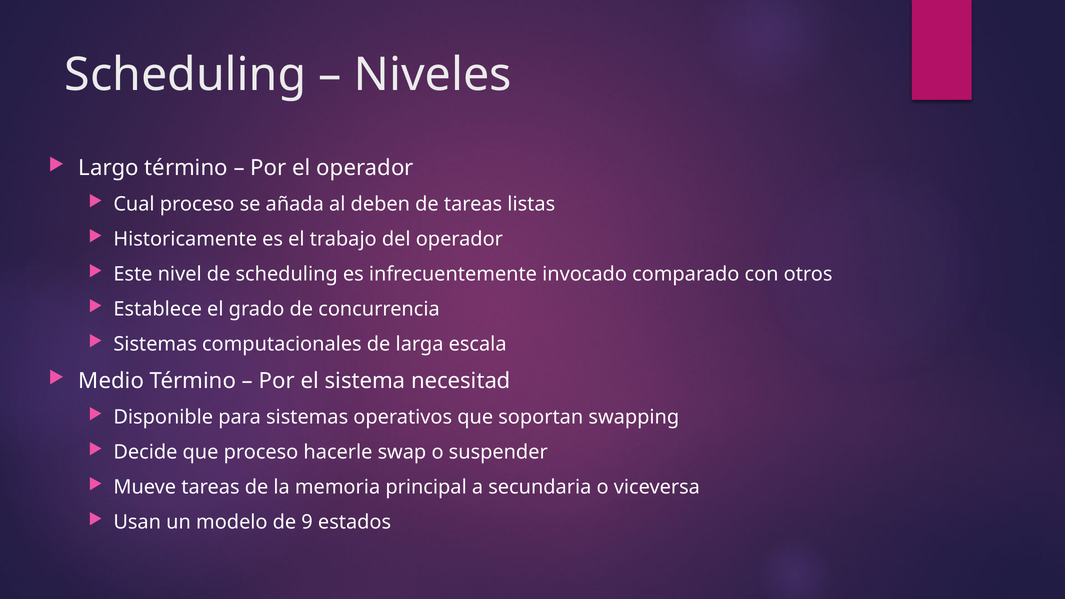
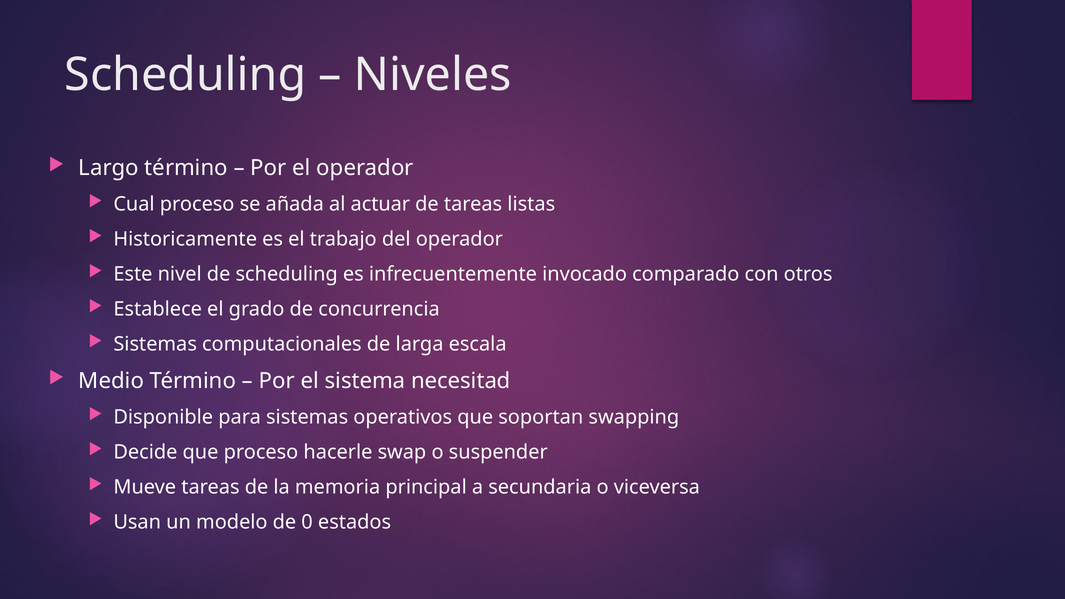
deben: deben -> actuar
9: 9 -> 0
